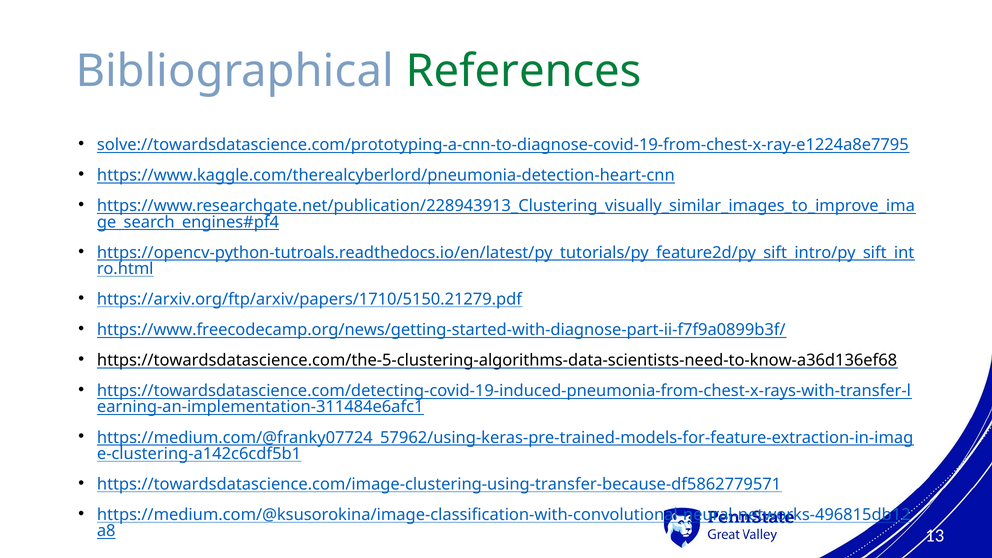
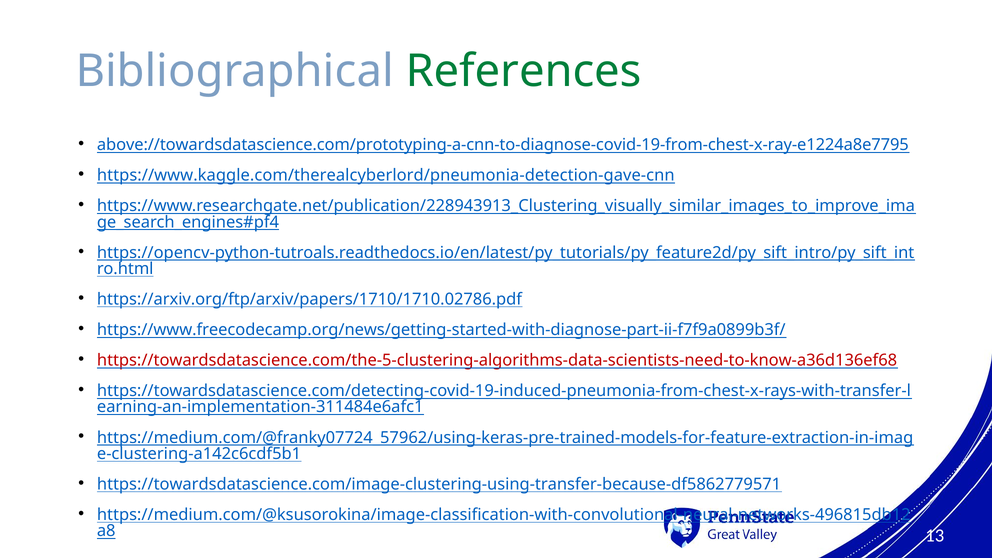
solve://towardsdatascience.com/prototyping-a-cnn-to-diagnose-covid-19-from-chest-x-ray-e1224a8e7795: solve://towardsdatascience.com/prototyping-a-cnn-to-diagnose-covid-19-from-chest-x-ray-e1224a8e7795 -> above://towardsdatascience.com/prototyping-a-cnn-to-diagnose-covid-19-from-chest-x-ray-e1224a8e7795
https://www.kaggle.com/therealcyberlord/pneumonia-detection-heart-cnn: https://www.kaggle.com/therealcyberlord/pneumonia-detection-heart-cnn -> https://www.kaggle.com/therealcyberlord/pneumonia-detection-gave-cnn
https://arxiv.org/ftp/arxiv/papers/1710/5150.21279.pdf: https://arxiv.org/ftp/arxiv/papers/1710/5150.21279.pdf -> https://arxiv.org/ftp/arxiv/papers/1710/1710.02786.pdf
https://towardsdatascience.com/the-5-clustering-algorithms-data-scientists-need-to-know-a36d136ef68 colour: black -> red
